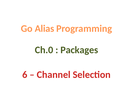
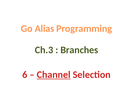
Ch.0: Ch.0 -> Ch.3
Packages: Packages -> Branches
Channel underline: none -> present
